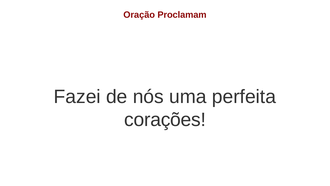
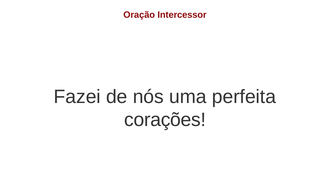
Proclamam: Proclamam -> Intercessor
